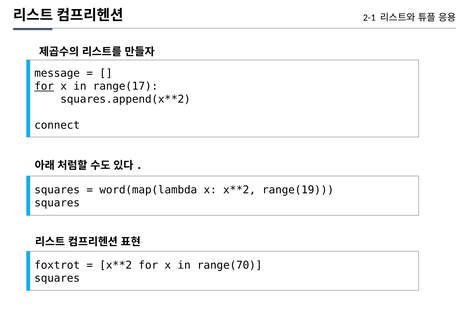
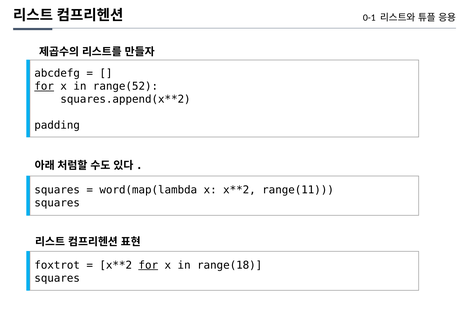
2-1: 2-1 -> 0-1
message: message -> abcdefg
range(17: range(17 -> range(52
connect: connect -> padding
range(19: range(19 -> range(11
for at (148, 265) underline: none -> present
range(70: range(70 -> range(18
